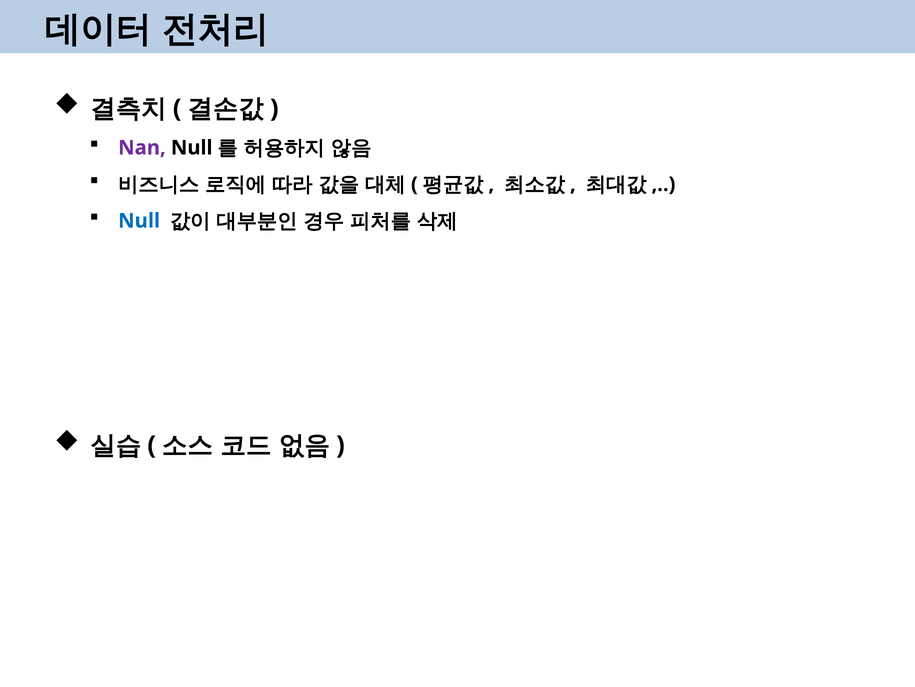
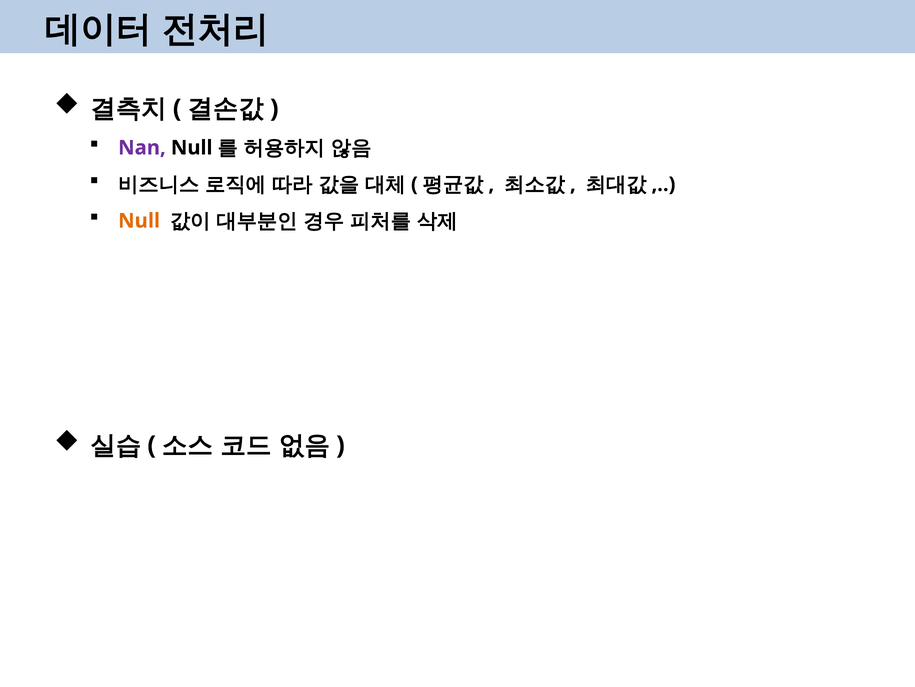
Null at (139, 221) colour: blue -> orange
